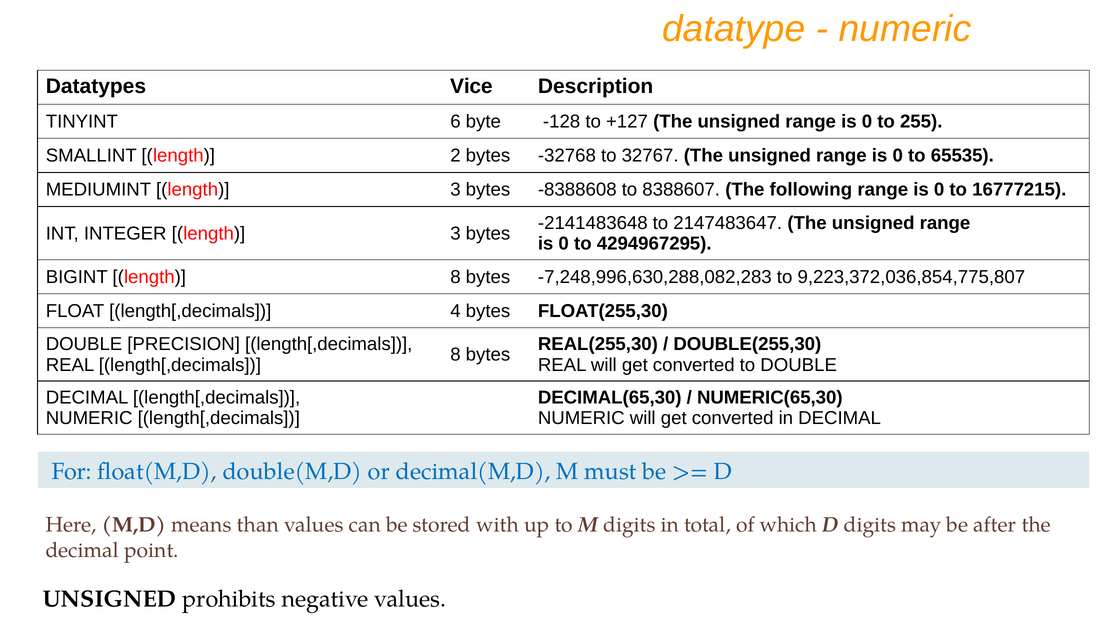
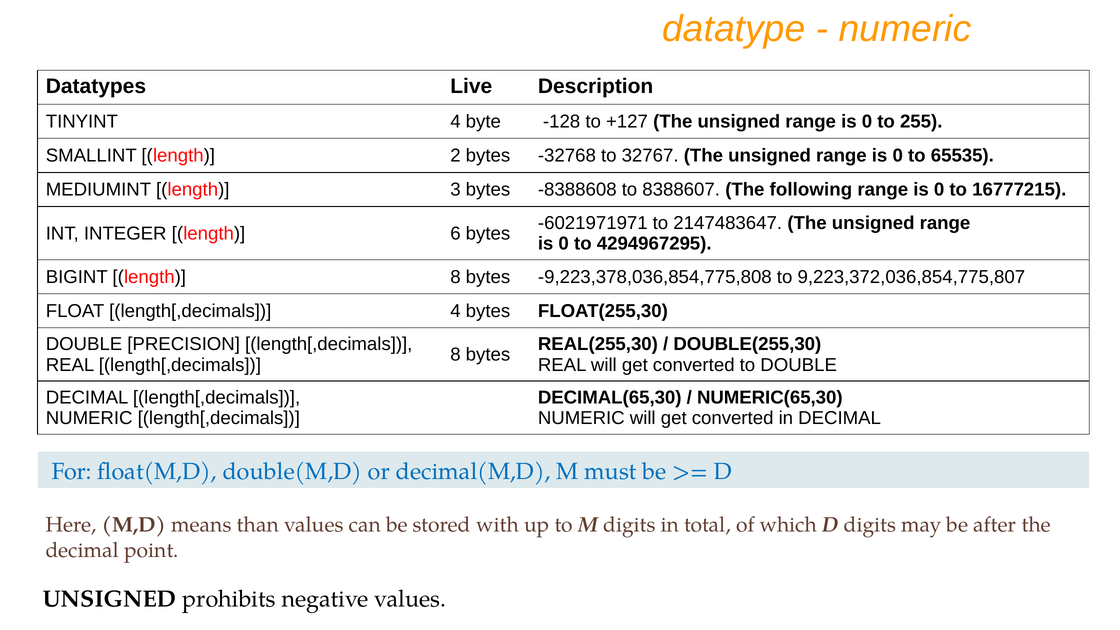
Vice: Vice -> Live
TINYINT 6: 6 -> 4
-2141483648: -2141483648 -> -6021971971
INTEGER length 3: 3 -> 6
-7,248,996,630,288,082,283: -7,248,996,630,288,082,283 -> -9,223,378,036,854,775,808
